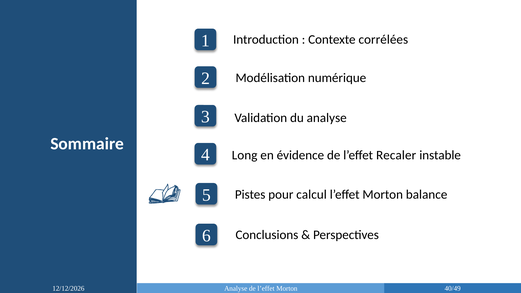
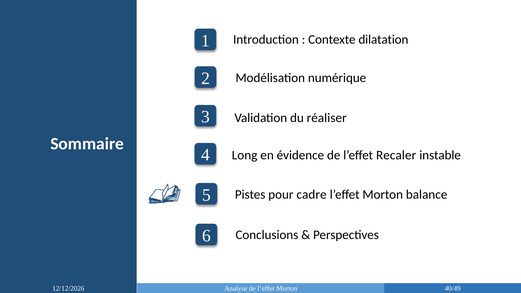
corrélées: corrélées -> dilatation
du analyse: analyse -> réaliser
calcul: calcul -> cadre
